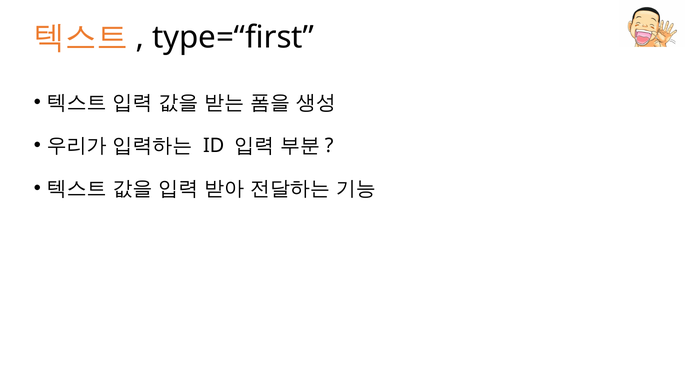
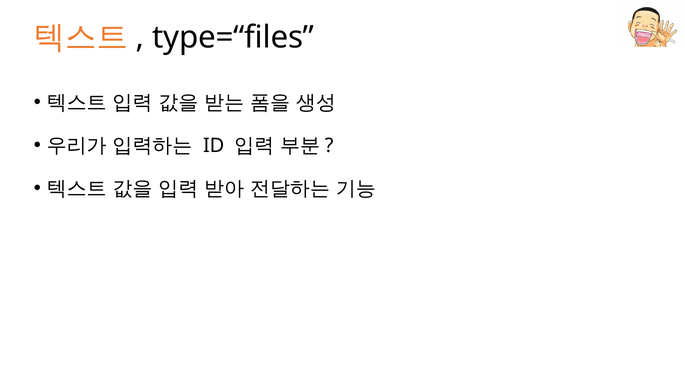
type=“first: type=“first -> type=“files
